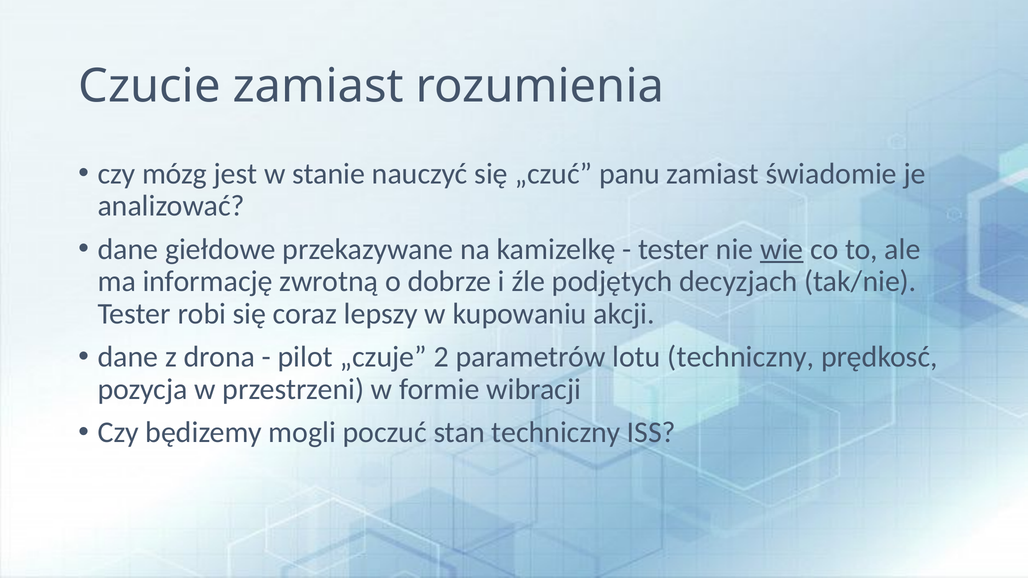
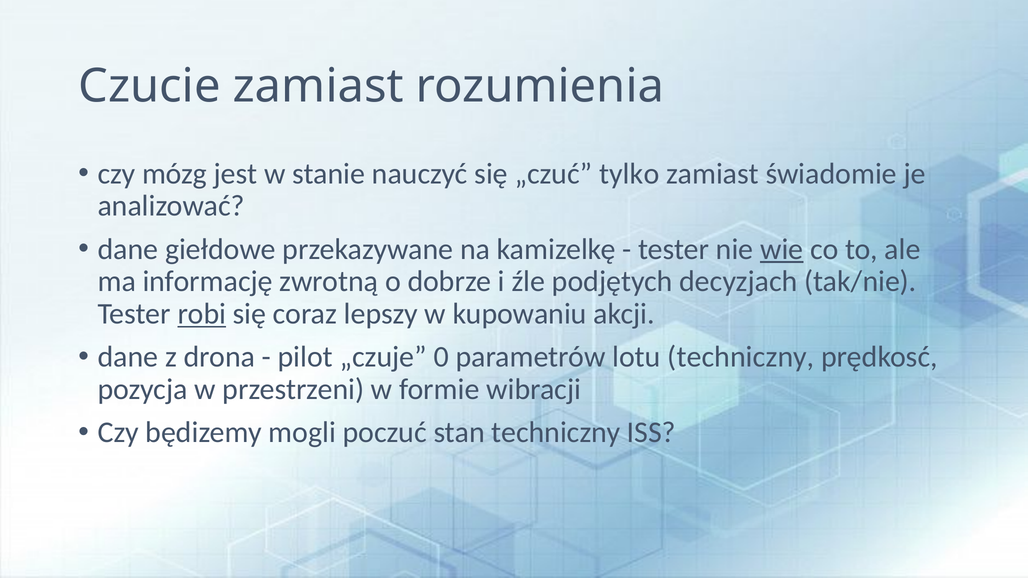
panu: panu -> tylko
robi underline: none -> present
2: 2 -> 0
